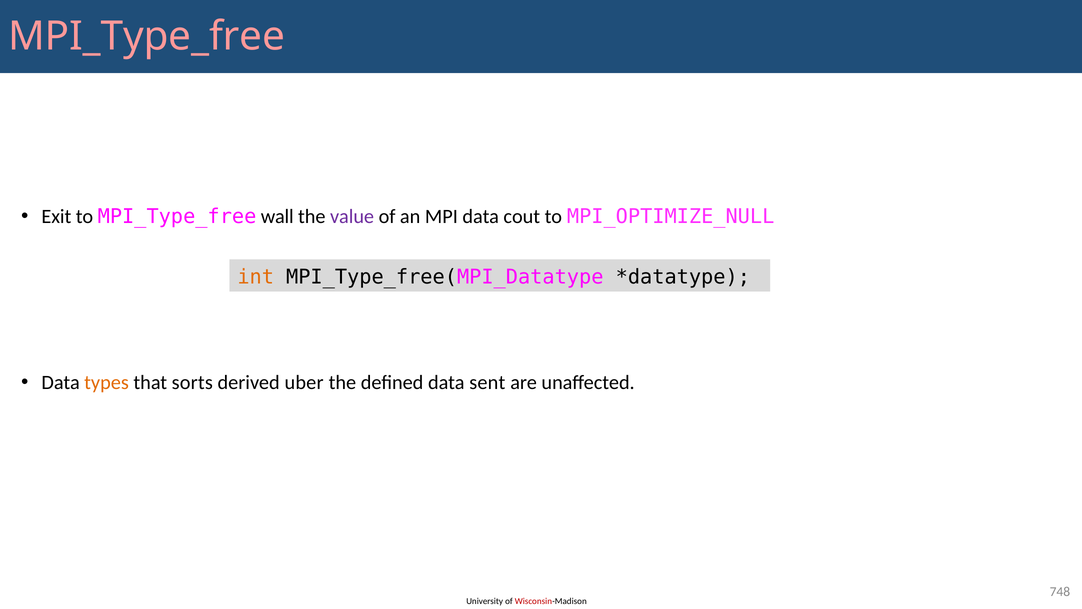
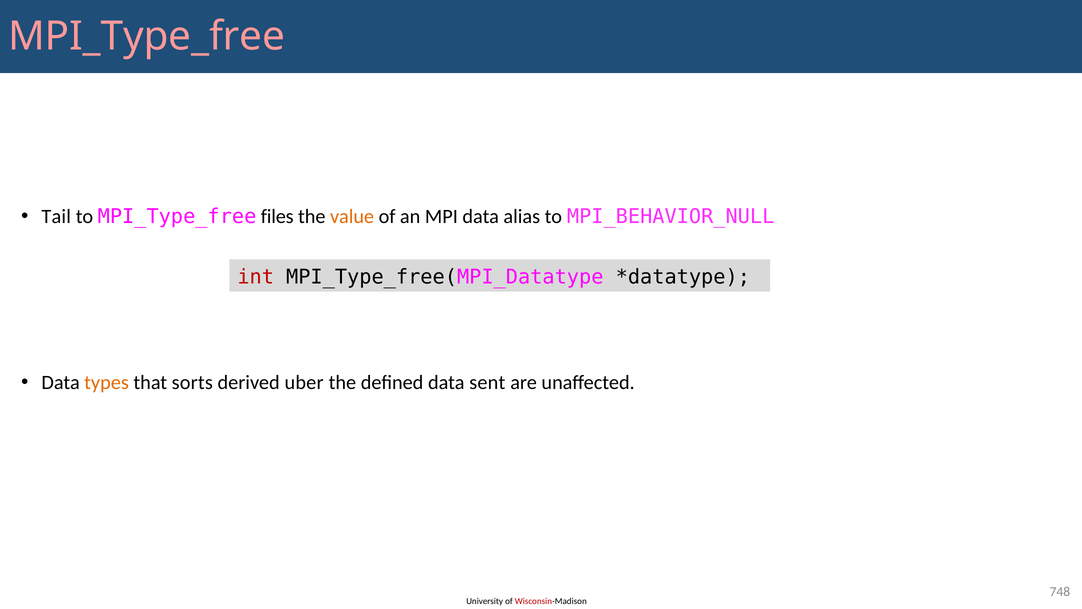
Exit: Exit -> Tail
wall: wall -> files
value colour: purple -> orange
cout: cout -> alias
MPI_OPTIMIZE_NULL: MPI_OPTIMIZE_NULL -> MPI_BEHAVIOR_NULL
int colour: orange -> red
